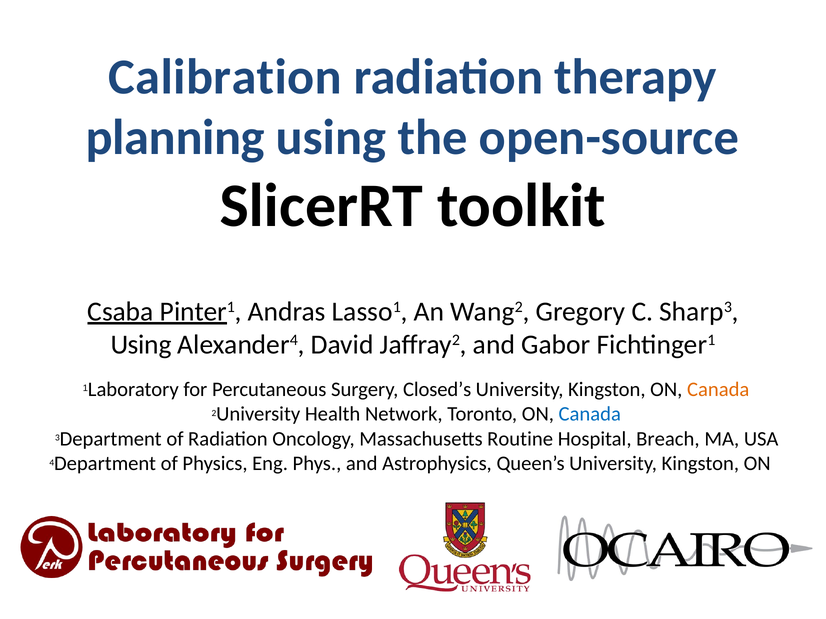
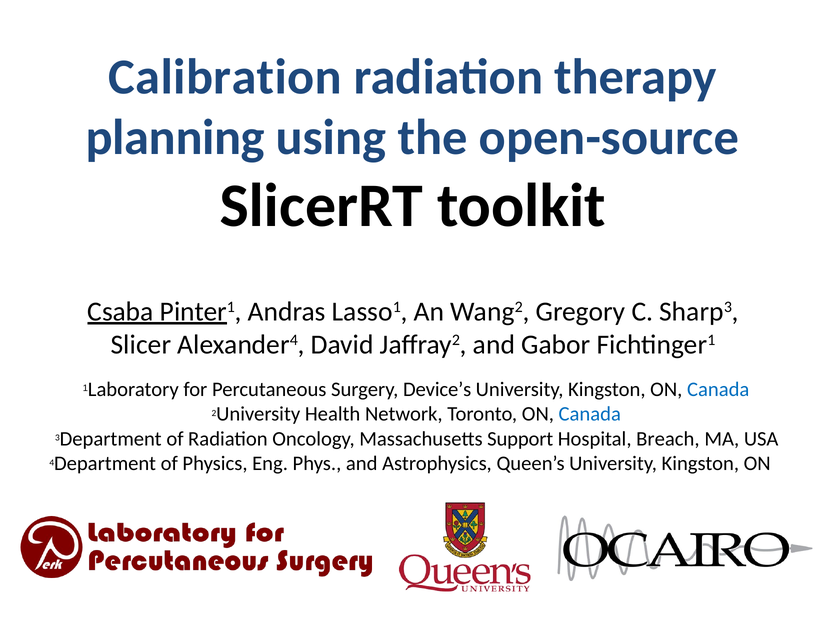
Using at (141, 345): Using -> Slicer
Closed’s: Closed’s -> Device’s
Canada at (718, 390) colour: orange -> blue
Routine: Routine -> Support
